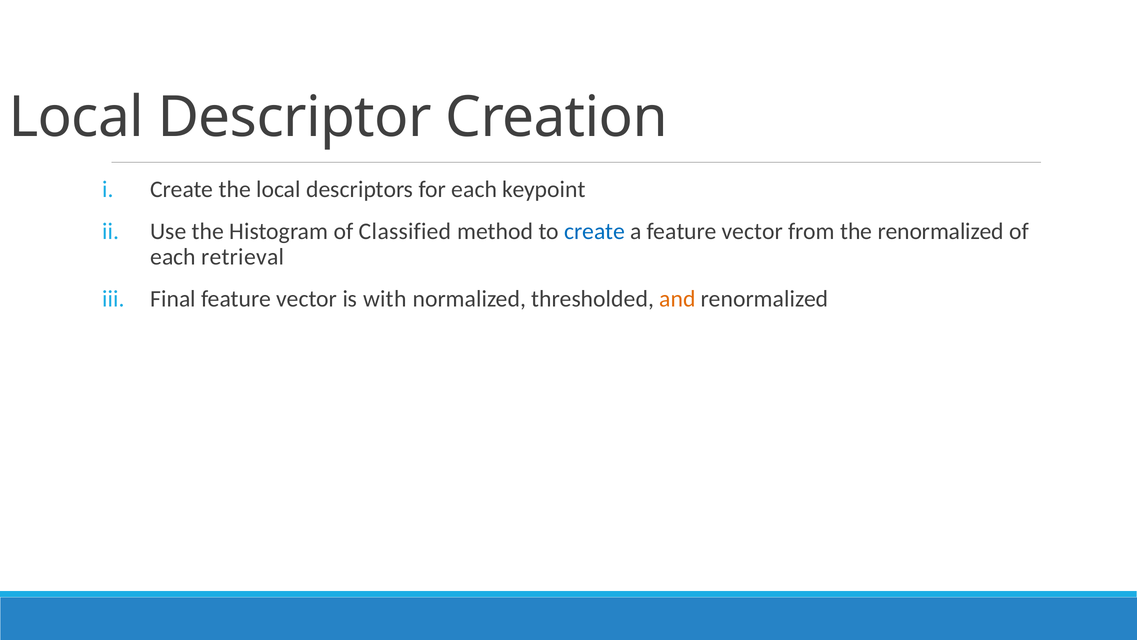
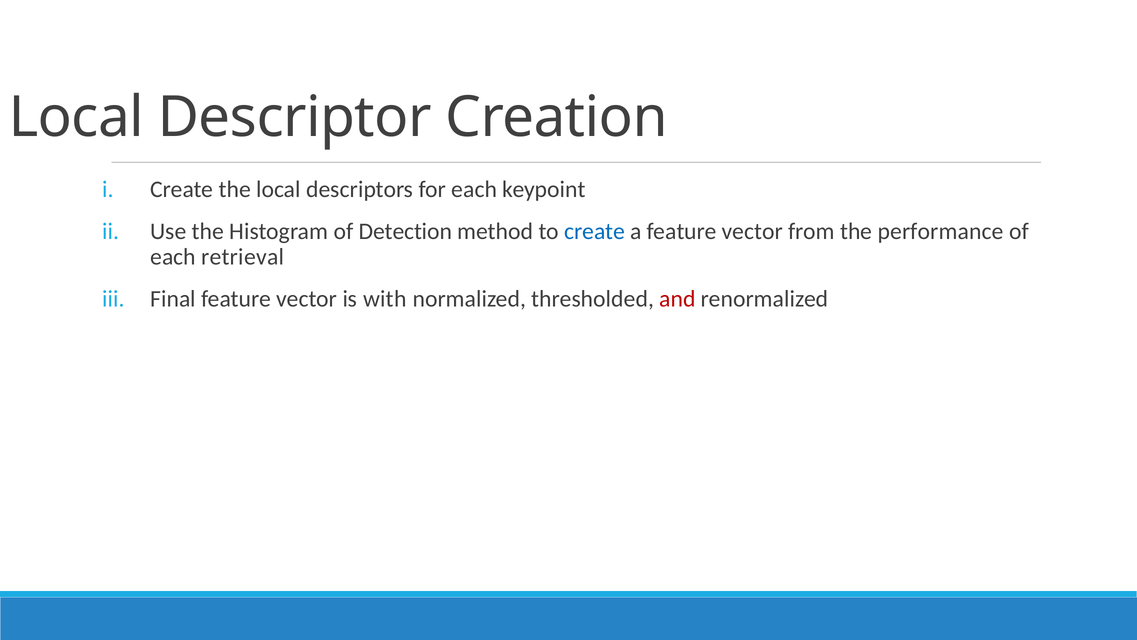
Classified: Classified -> Detection
the renormalized: renormalized -> performance
and colour: orange -> red
